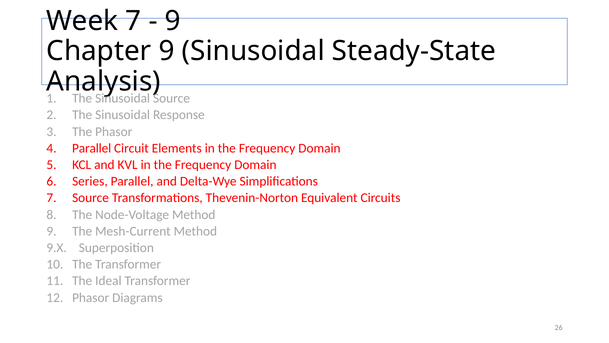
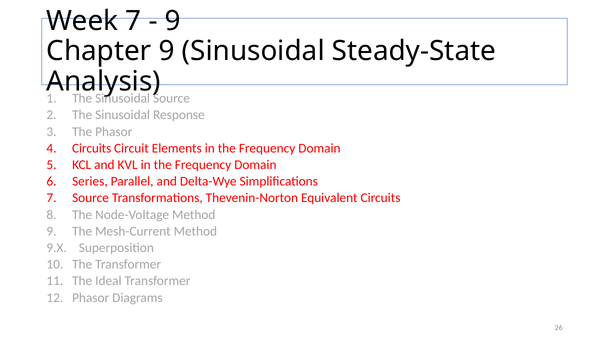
Parallel at (92, 148): Parallel -> Circuits
